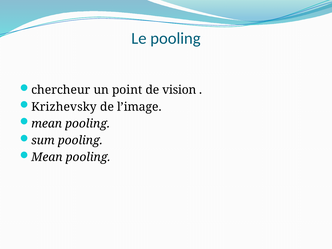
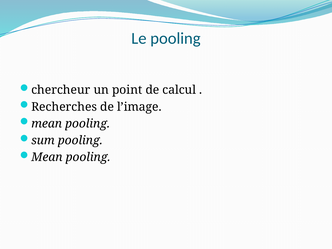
vision: vision -> calcul
Krizhevsky: Krizhevsky -> Recherches
